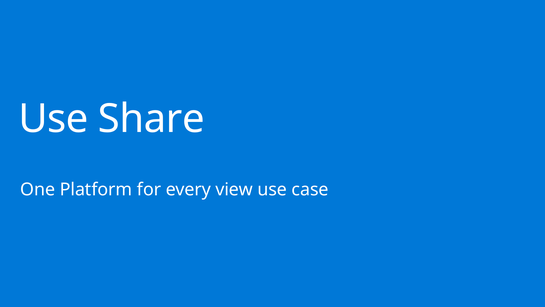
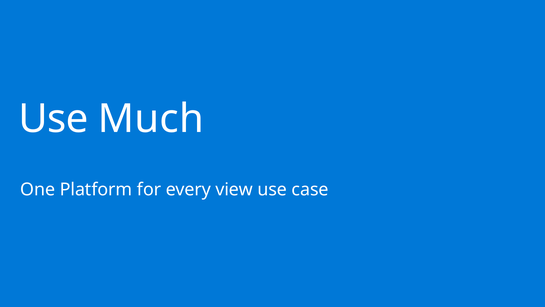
Share: Share -> Much
